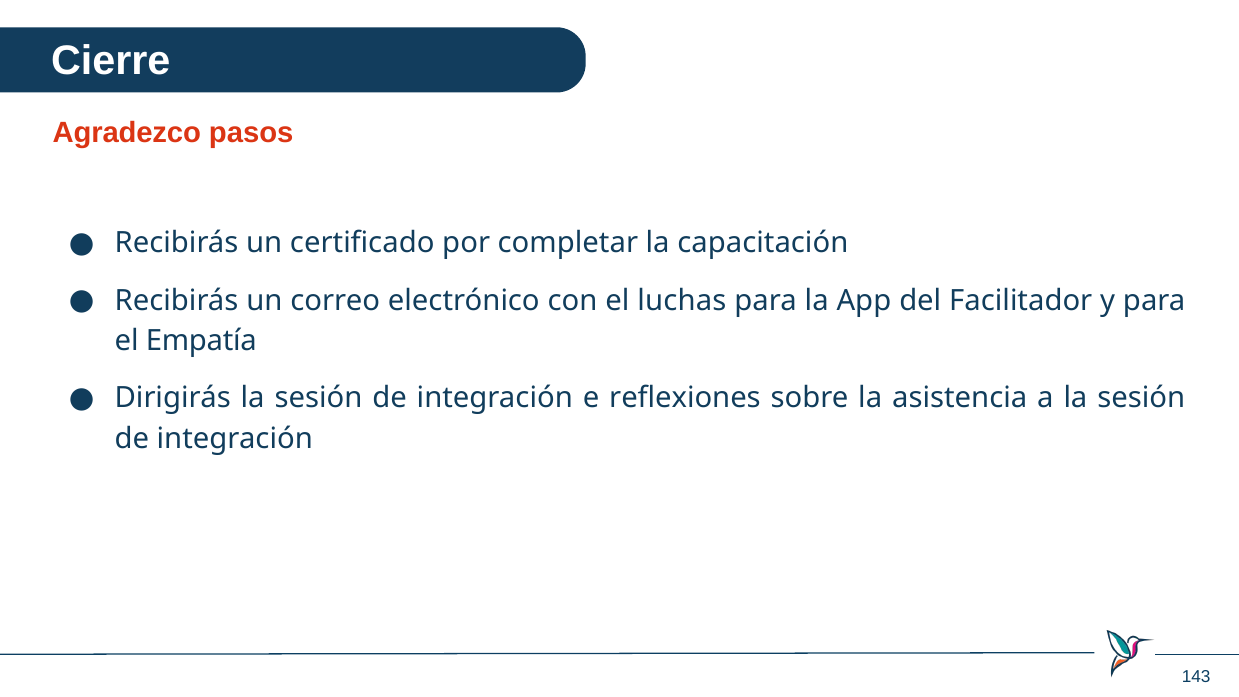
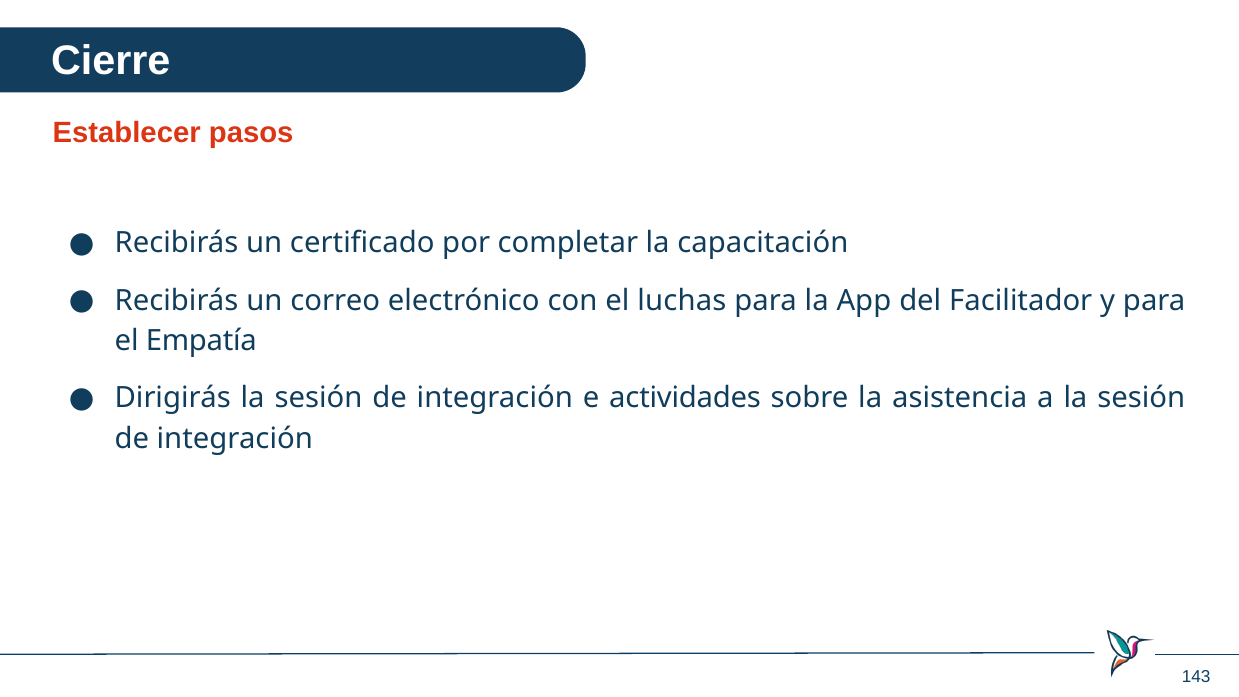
Agradezco: Agradezco -> Establecer
reflexiones: reflexiones -> actividades
